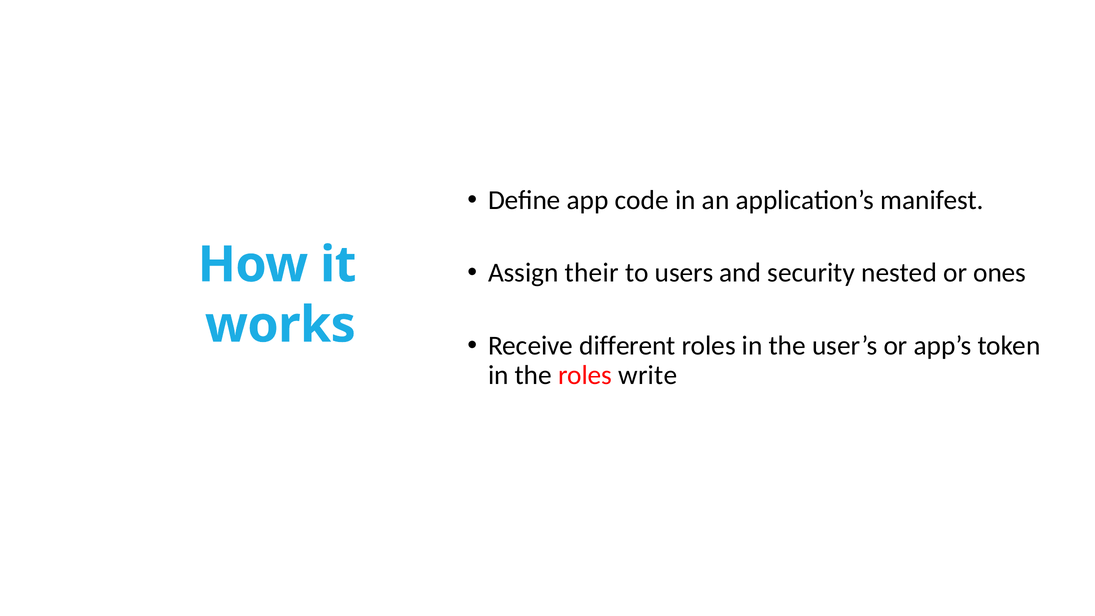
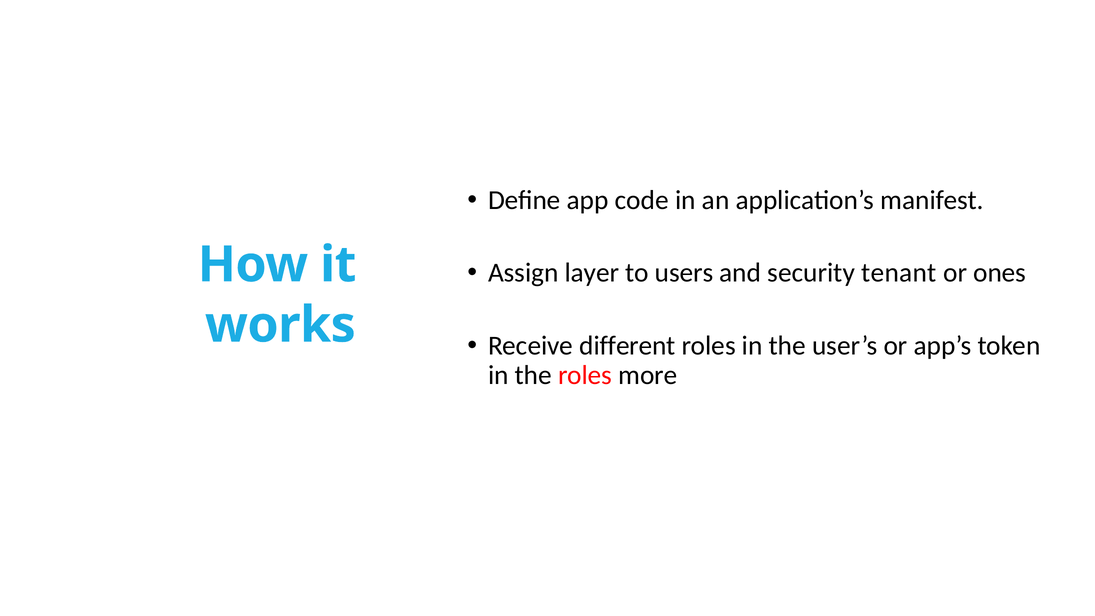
their: their -> layer
nested: nested -> tenant
write: write -> more
